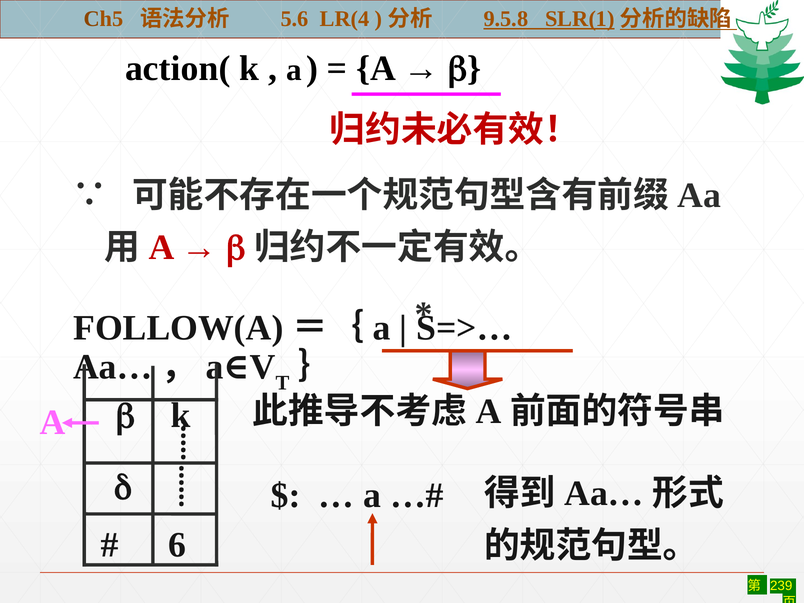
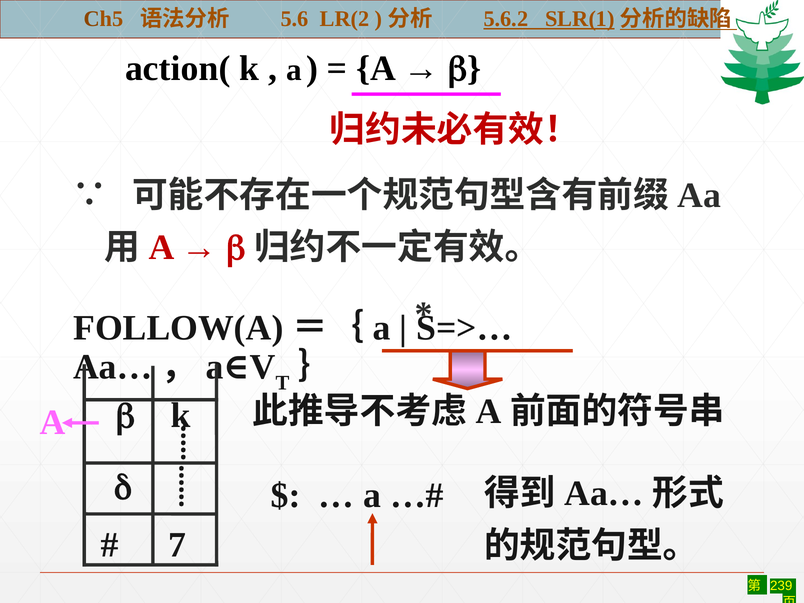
LR(4: LR(4 -> LR(2
9.5.8: 9.5.8 -> 5.6.2
6: 6 -> 7
